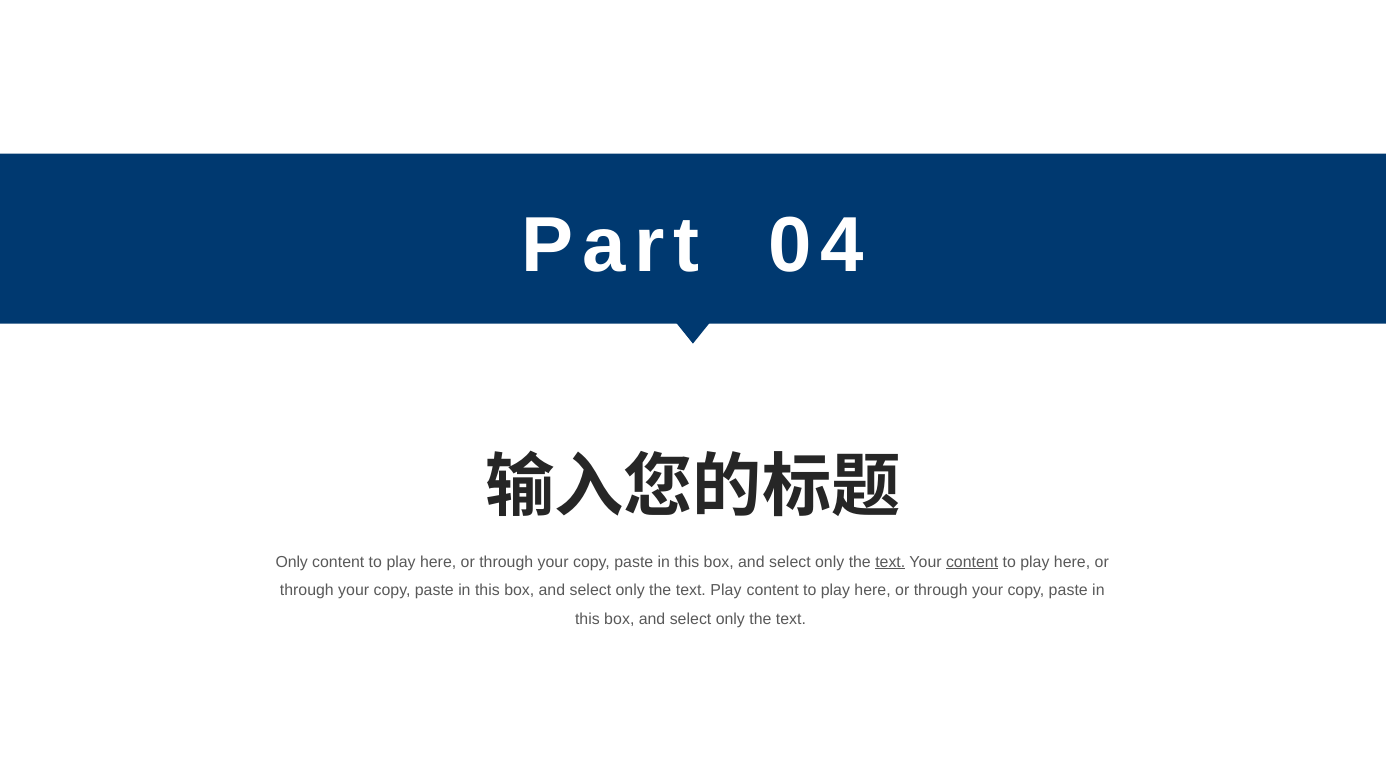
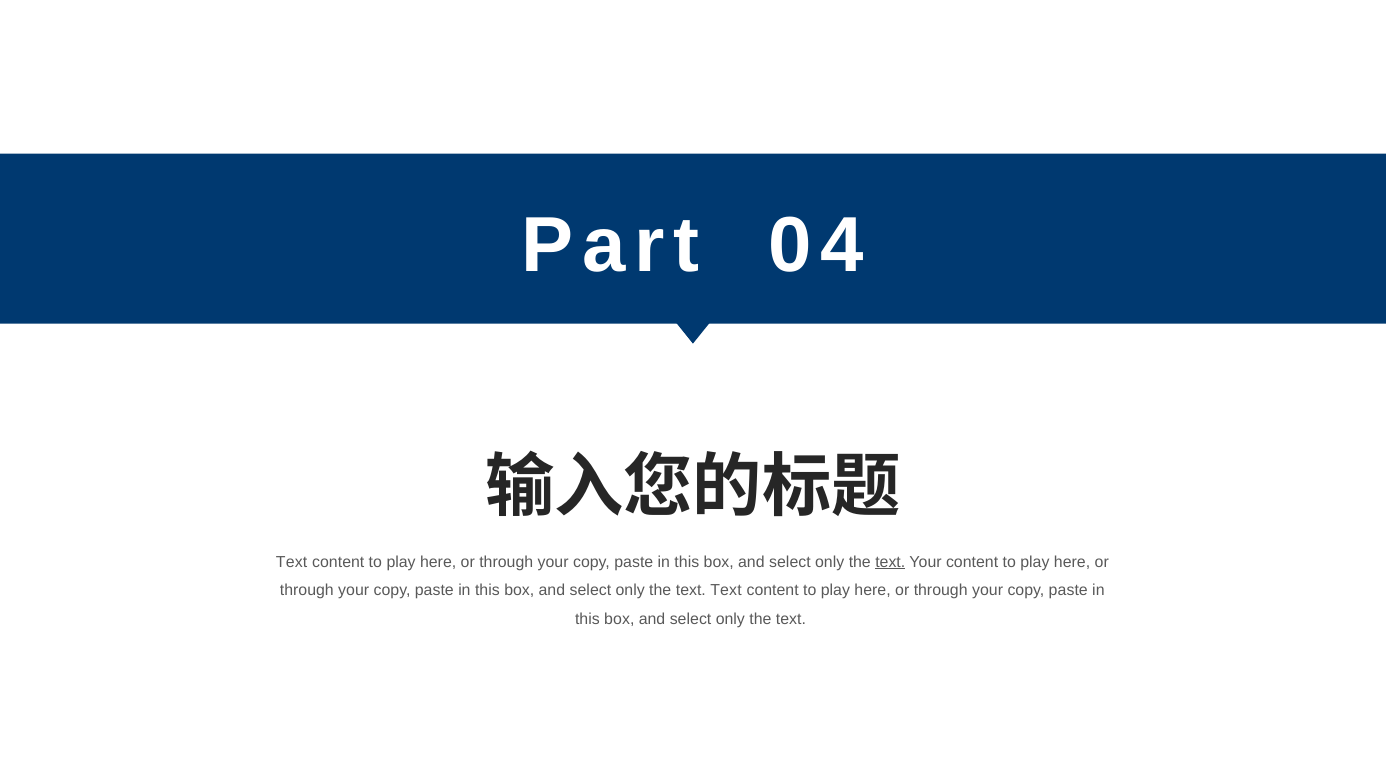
Only at (292, 562): Only -> Text
content at (972, 562) underline: present -> none
text Play: Play -> Text
